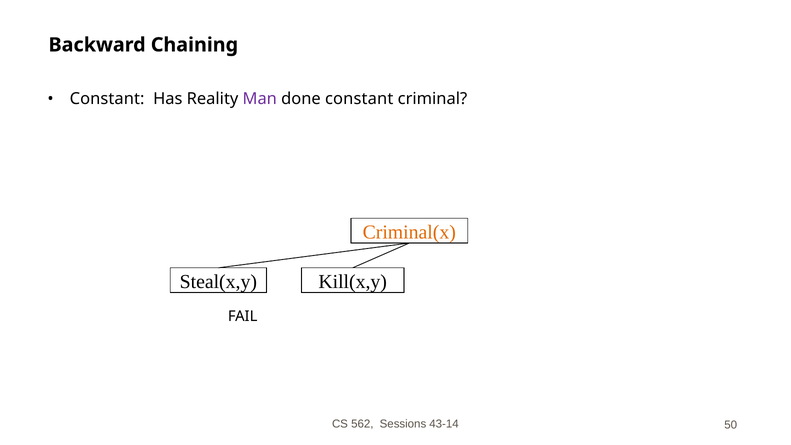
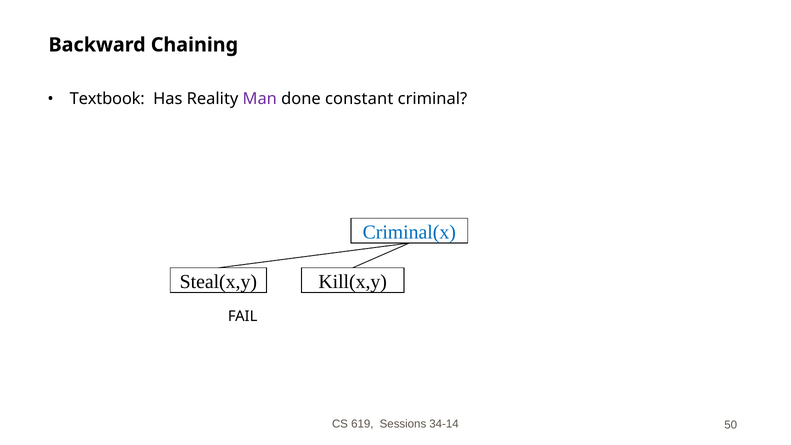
Constant at (107, 99): Constant -> Textbook
Criminal(x colour: orange -> blue
562: 562 -> 619
43-14: 43-14 -> 34-14
